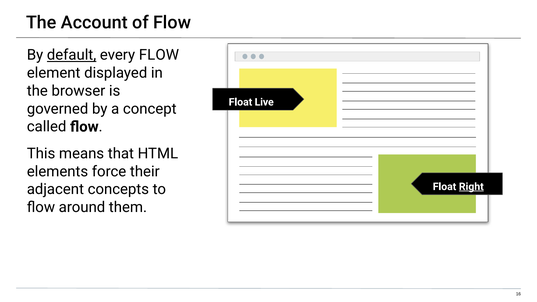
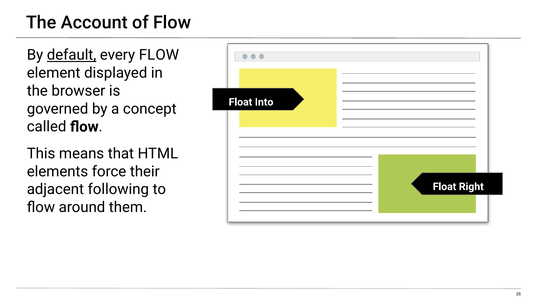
Live: Live -> Into
Right underline: present -> none
concepts: concepts -> following
